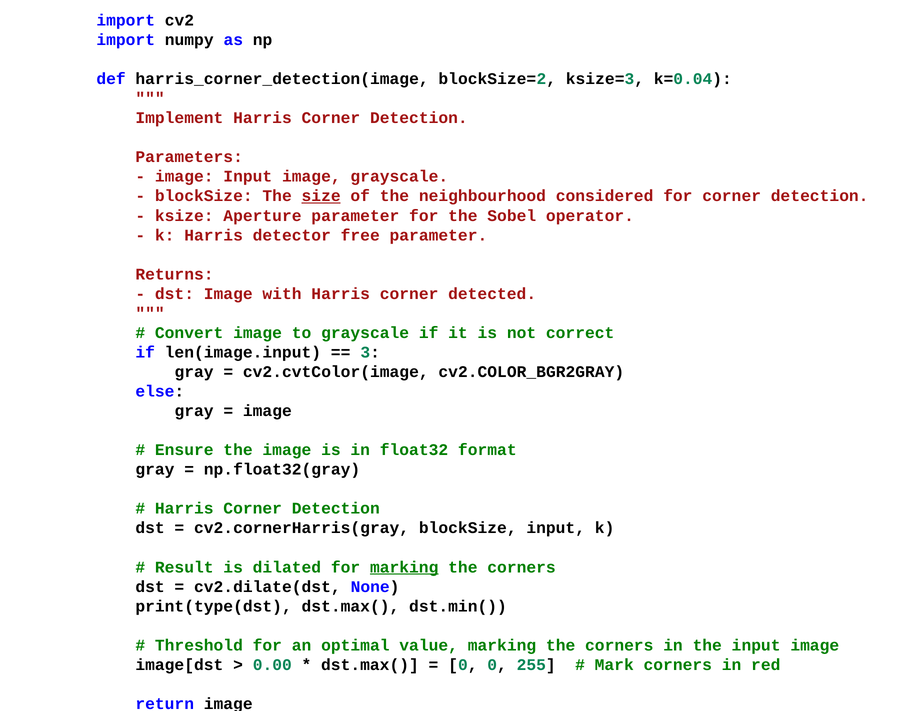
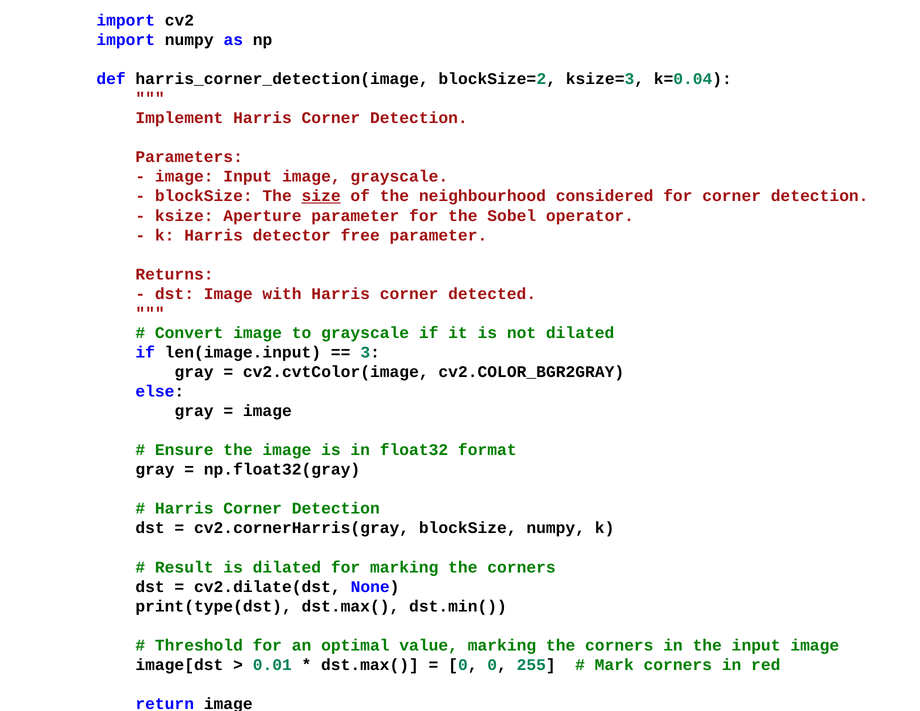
not correct: correct -> dilated
blockSize input: input -> numpy
marking at (404, 567) underline: present -> none
0.00: 0.00 -> 0.01
